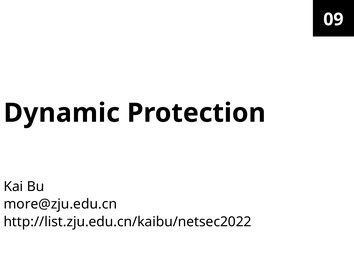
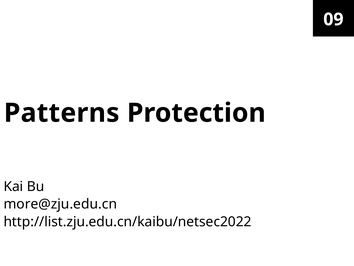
Dynamic: Dynamic -> Patterns
